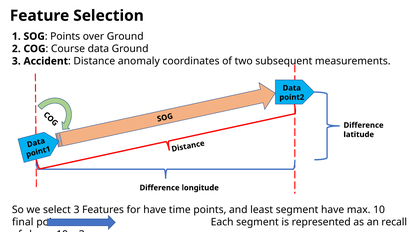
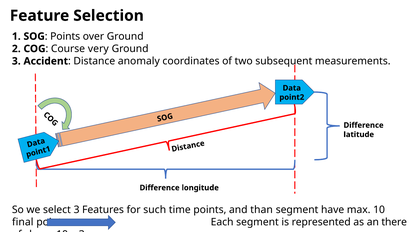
Course data: data -> very
for have: have -> such
least: least -> than
recall: recall -> there
